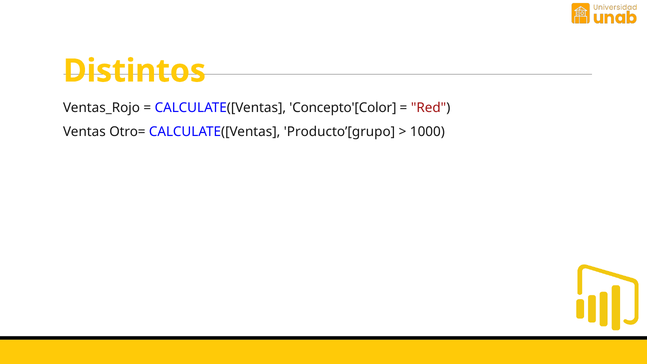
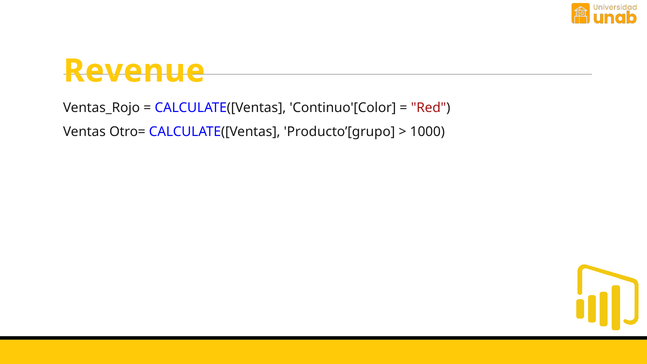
Distintos: Distintos -> Revenue
Concepto'[Color: Concepto'[Color -> Continuo'[Color
